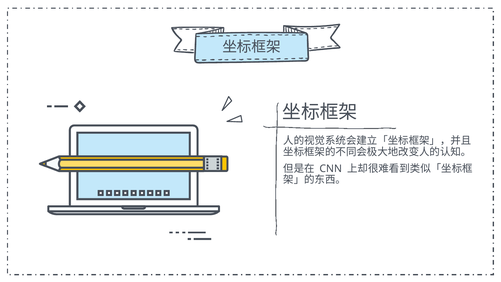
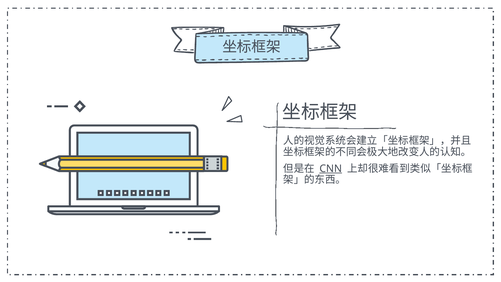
CNN underline: none -> present
